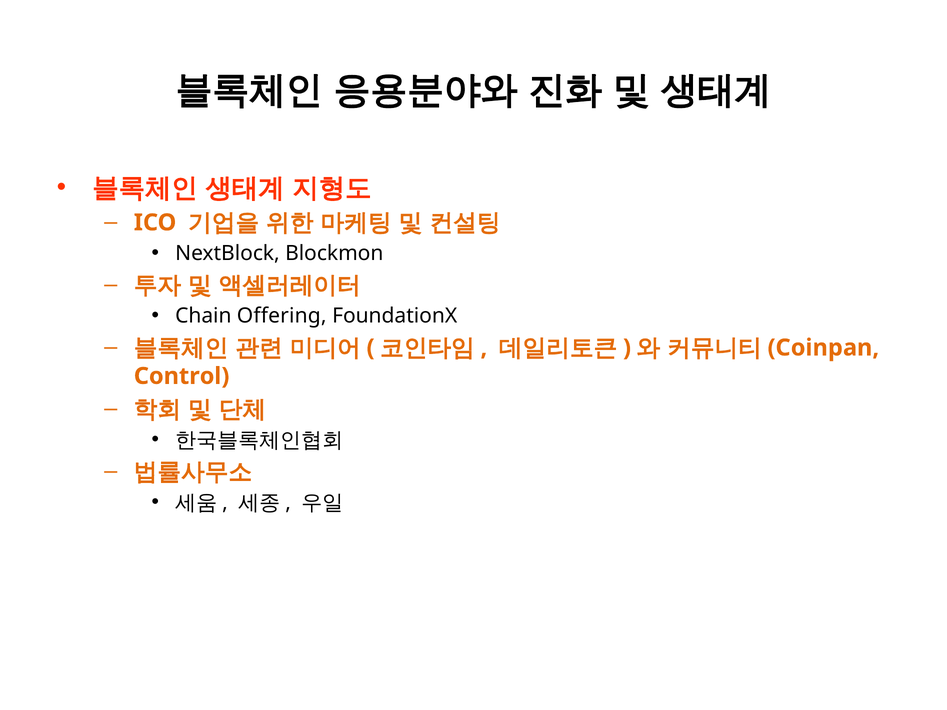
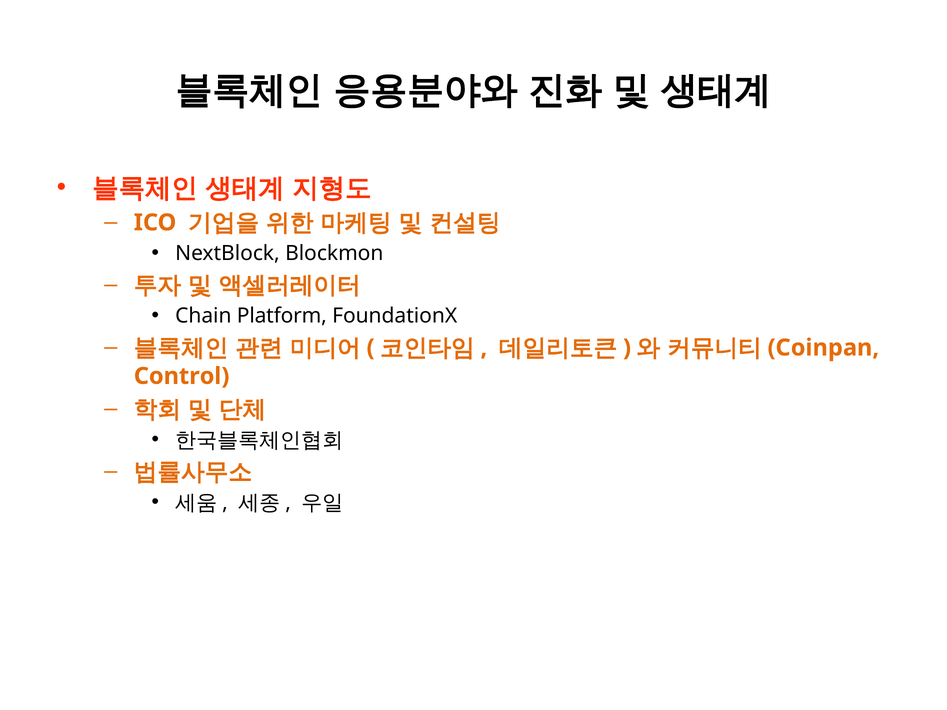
Offering: Offering -> Platform
